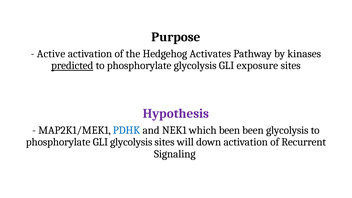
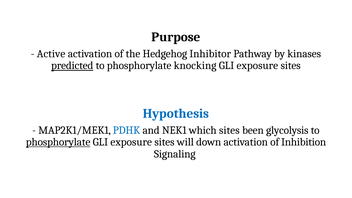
Activates: Activates -> Inhibitor
phosphorylate glycolysis: glycolysis -> knocking
Hypothesis colour: purple -> blue
which been: been -> sites
phosphorylate at (58, 142) underline: none -> present
glycolysis at (131, 142): glycolysis -> exposure
Recurrent: Recurrent -> Inhibition
